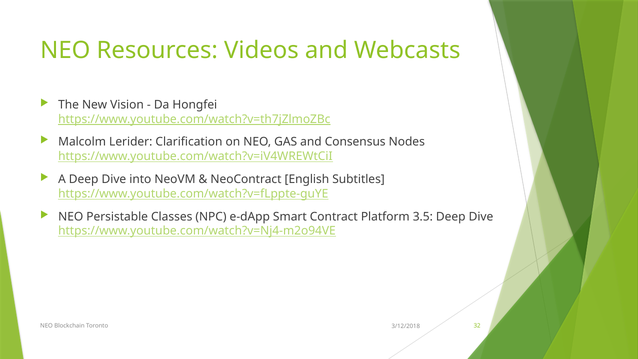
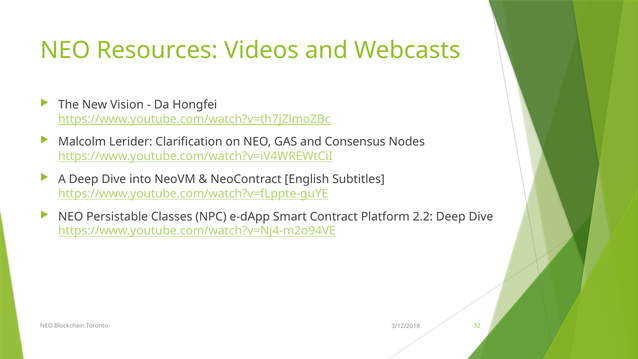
3.5: 3.5 -> 2.2
